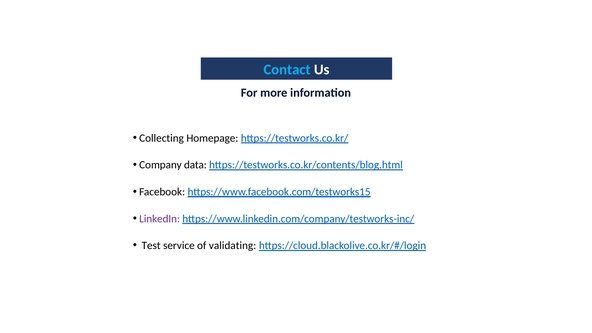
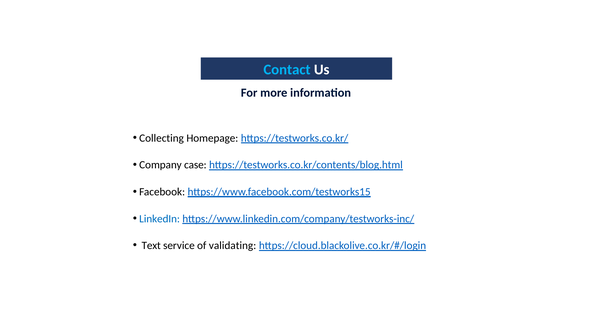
data: data -> case
LinkedIn colour: purple -> blue
Test: Test -> Text
